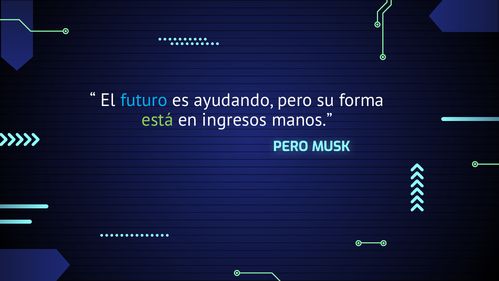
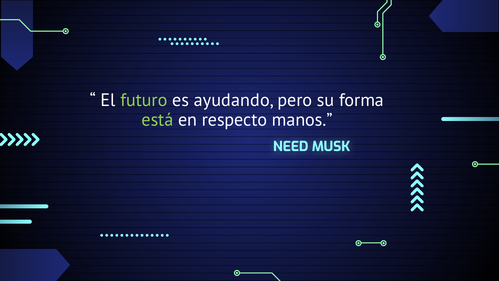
futuro colour: light blue -> light green
ingresos: ingresos -> respecto
PERO at (291, 146): PERO -> NEED
